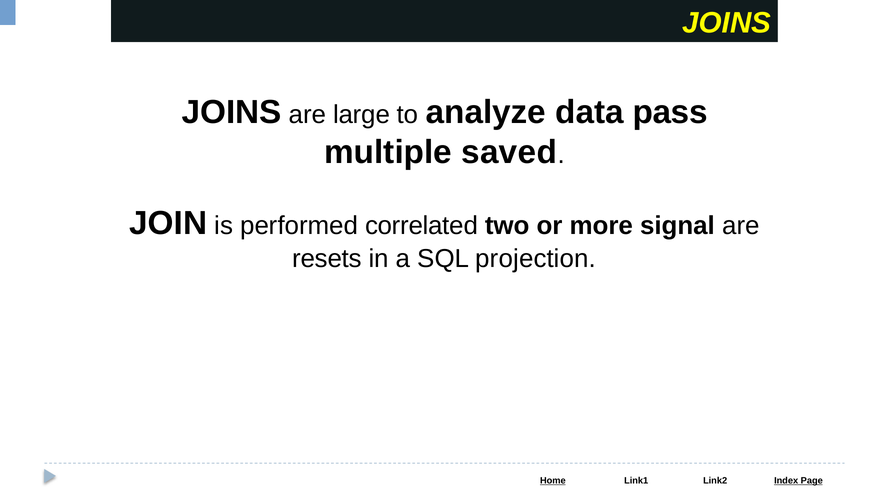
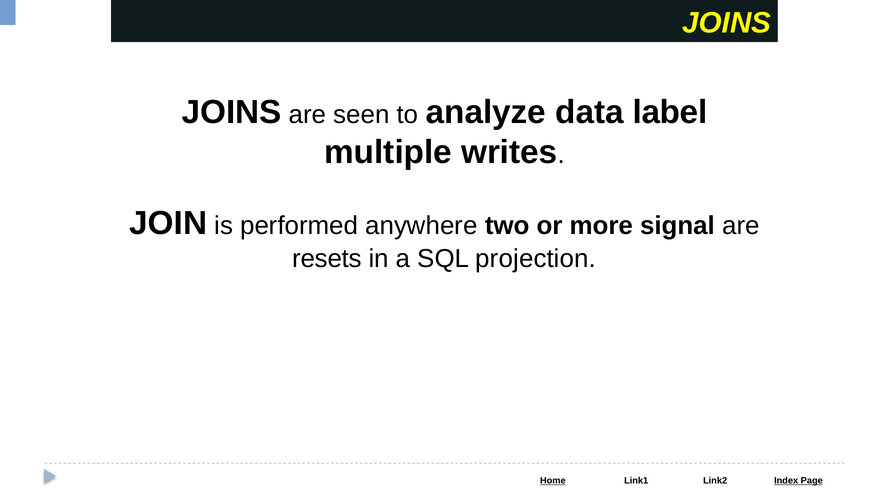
large: large -> seen
pass: pass -> label
saved: saved -> writes
correlated: correlated -> anywhere
